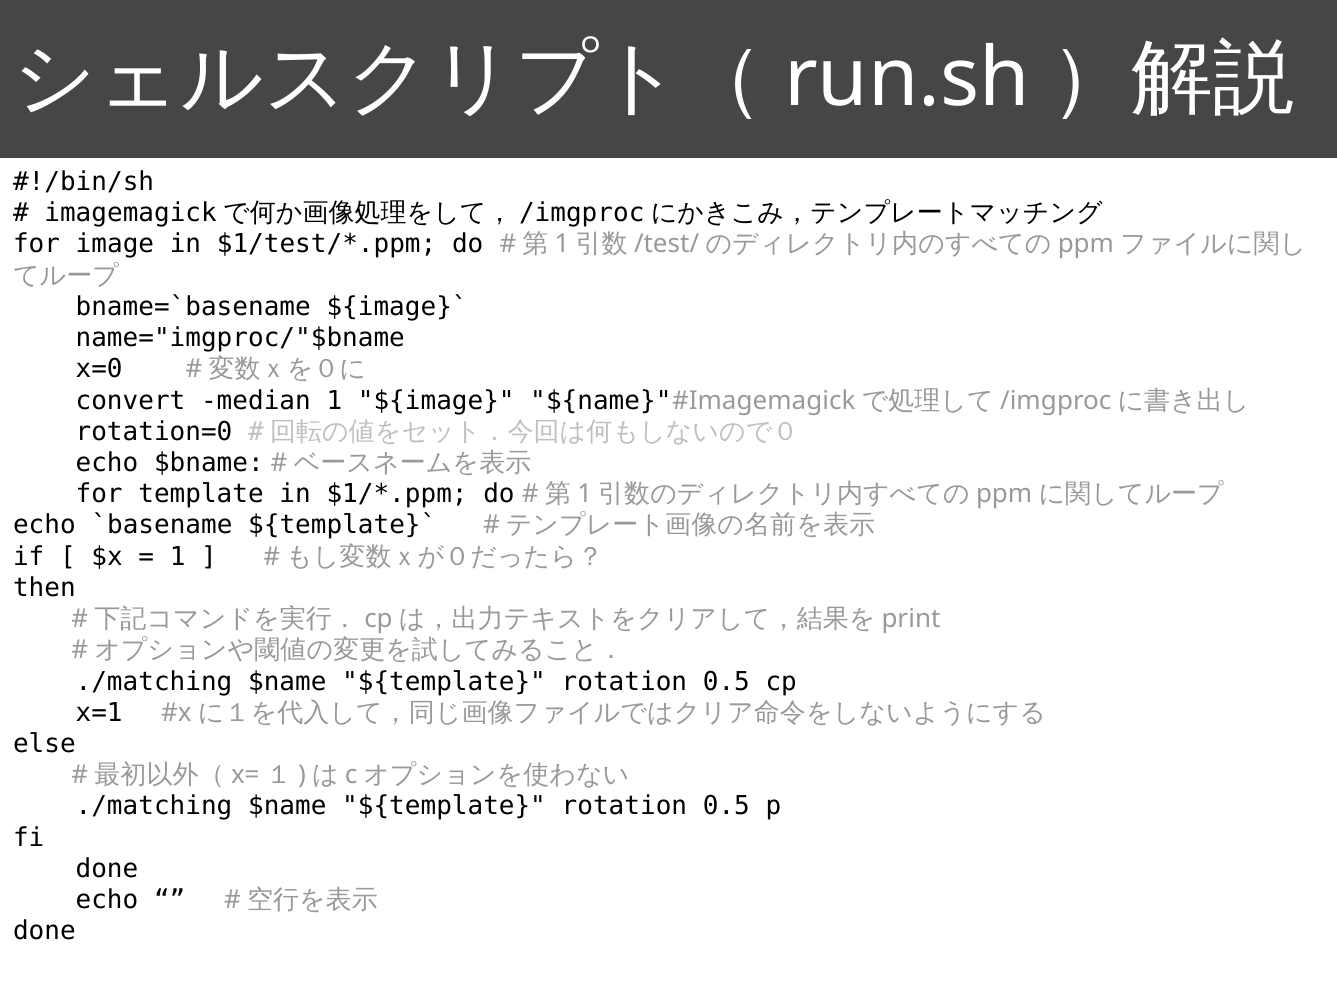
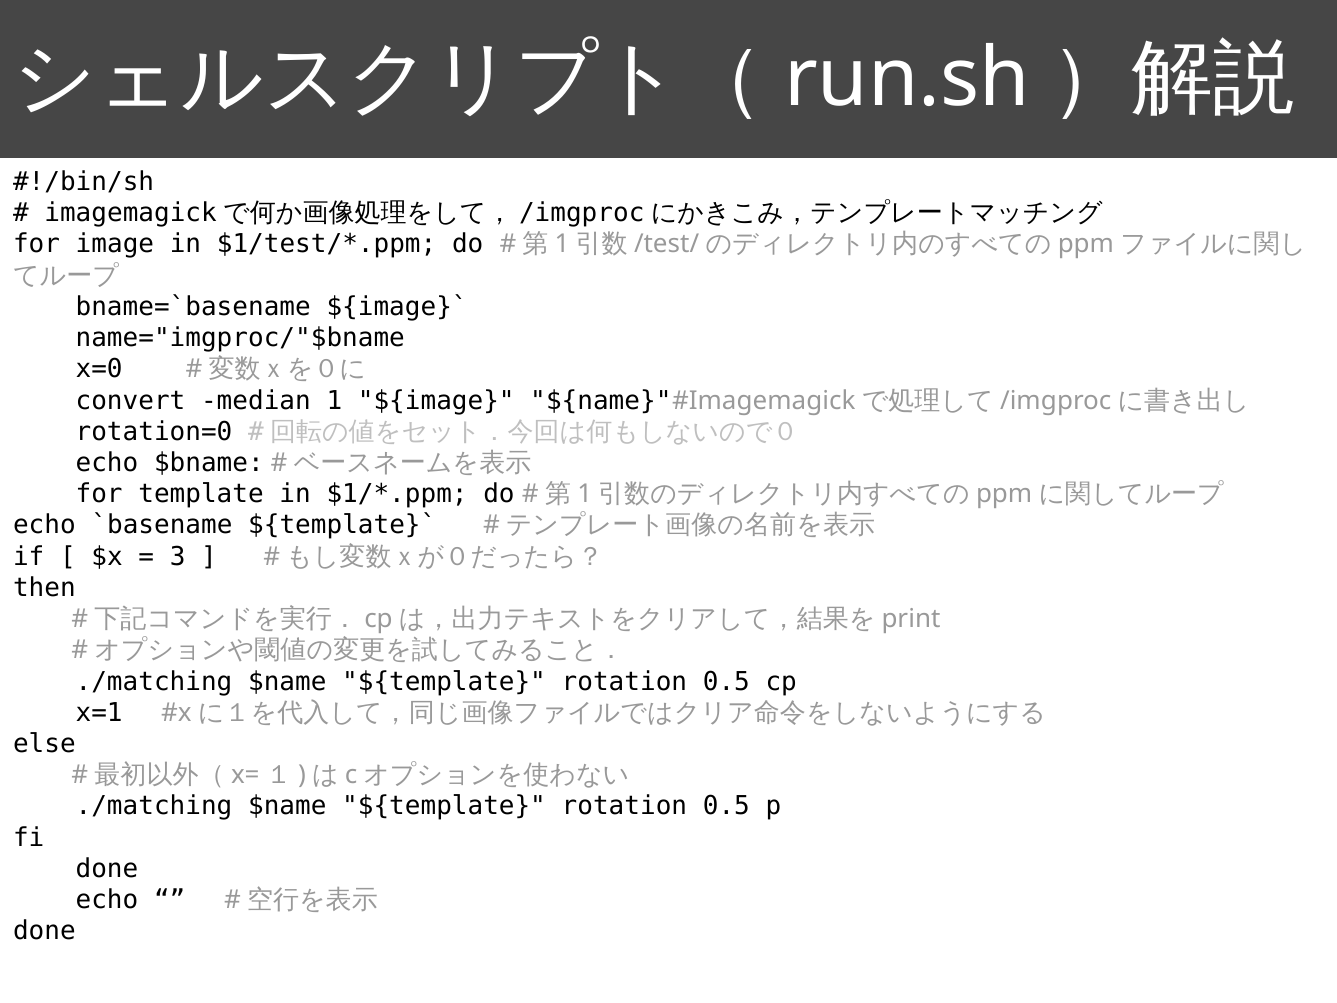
1 at (178, 556): 1 -> 3
